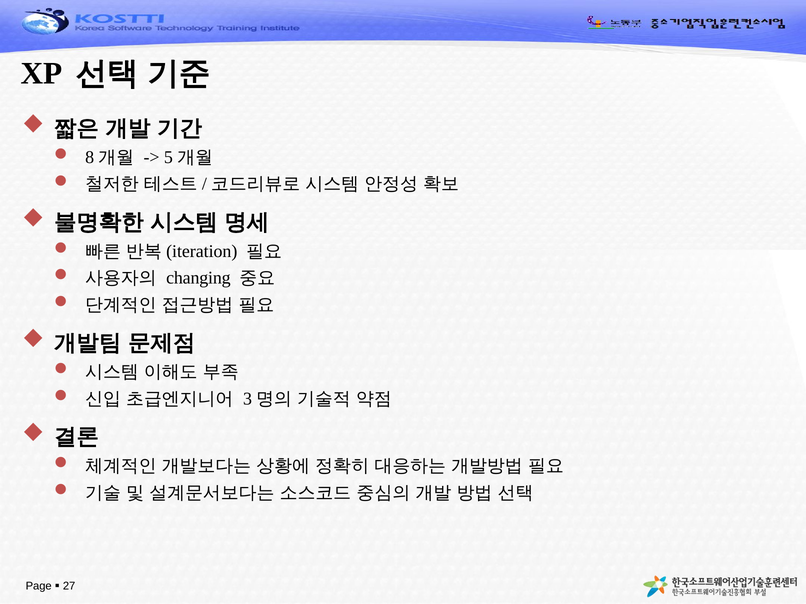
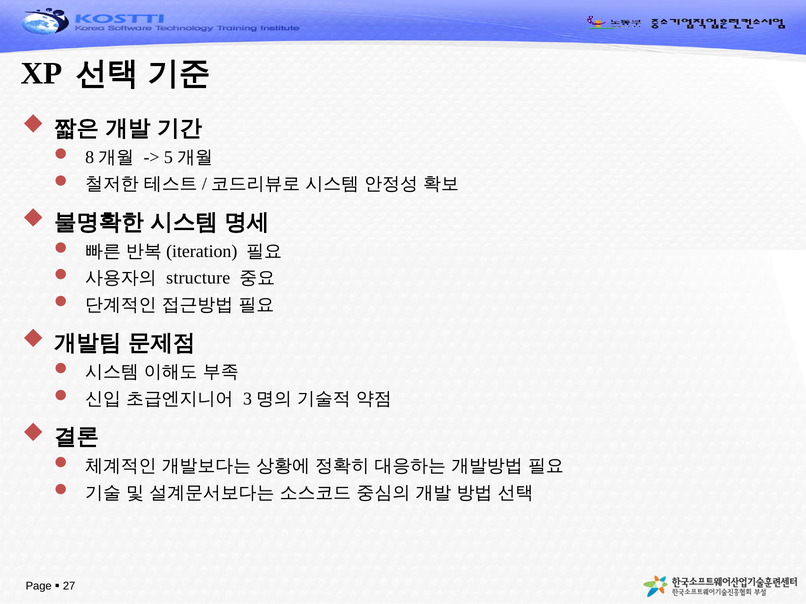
changing: changing -> structure
